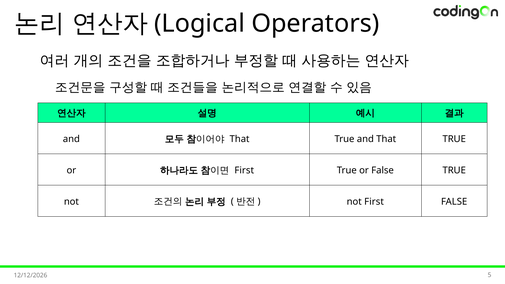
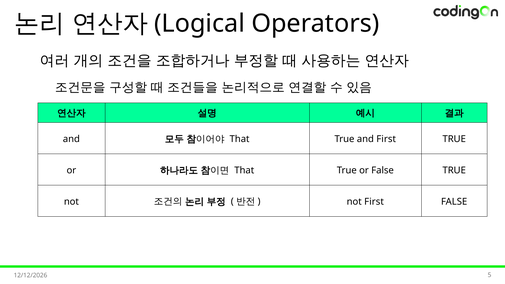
and That: That -> First
First at (244, 170): First -> That
